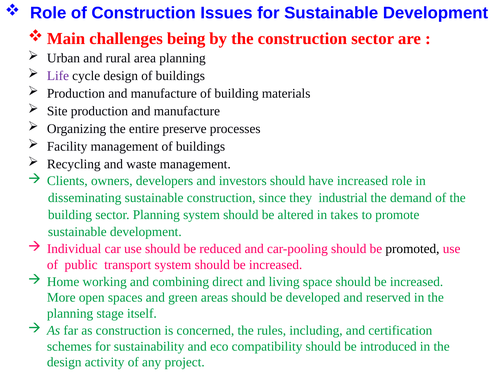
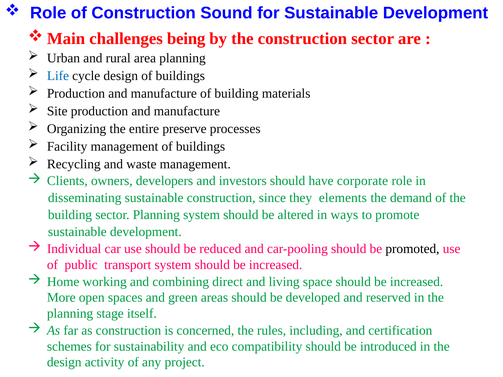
Issues: Issues -> Sound
Life colour: purple -> blue
have increased: increased -> corporate
industrial: industrial -> elements
takes: takes -> ways
